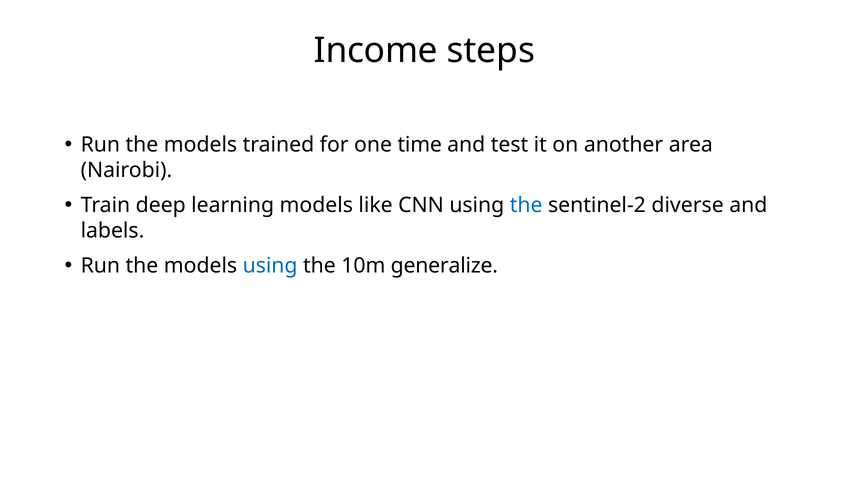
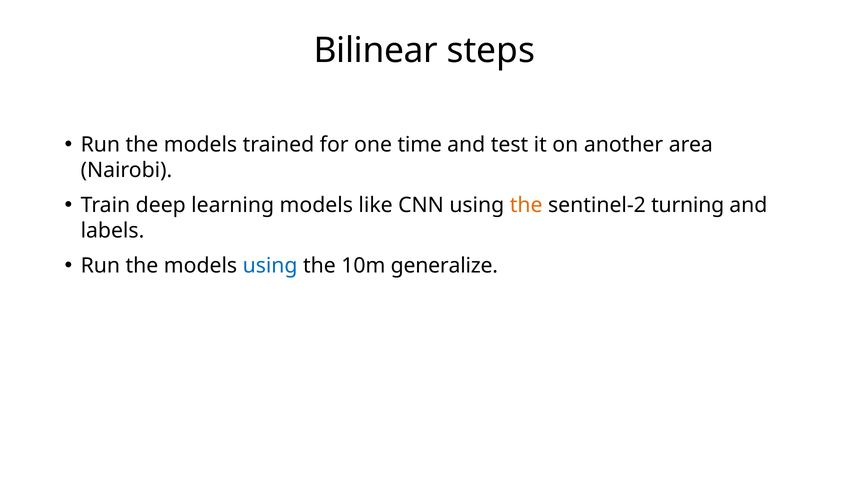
Income: Income -> Bilinear
the at (526, 205) colour: blue -> orange
diverse: diverse -> turning
